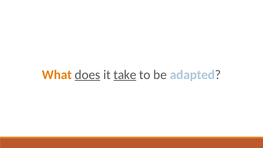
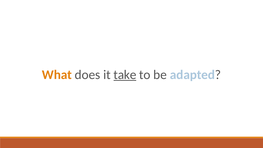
does underline: present -> none
